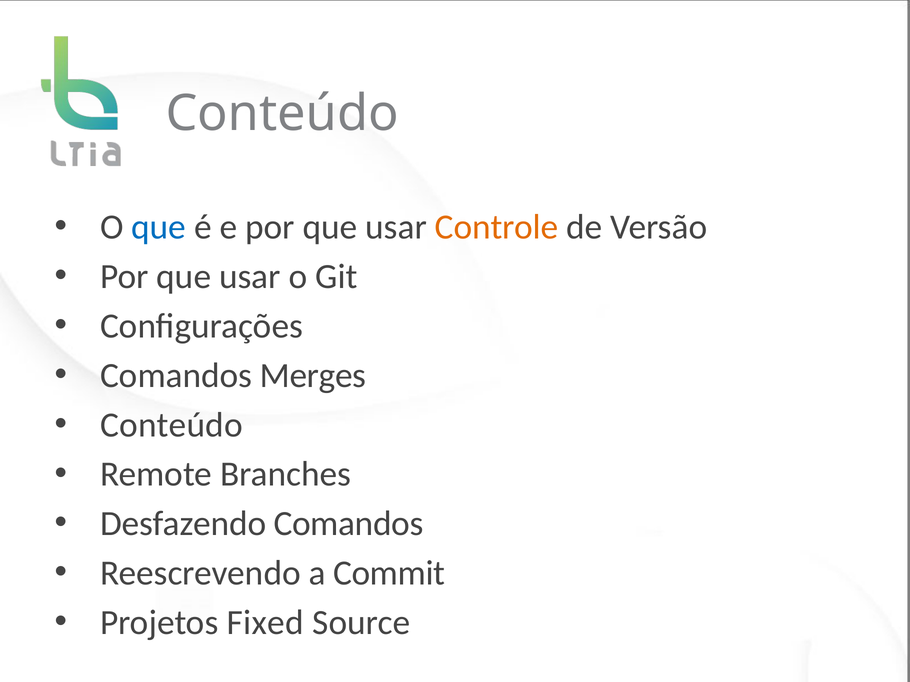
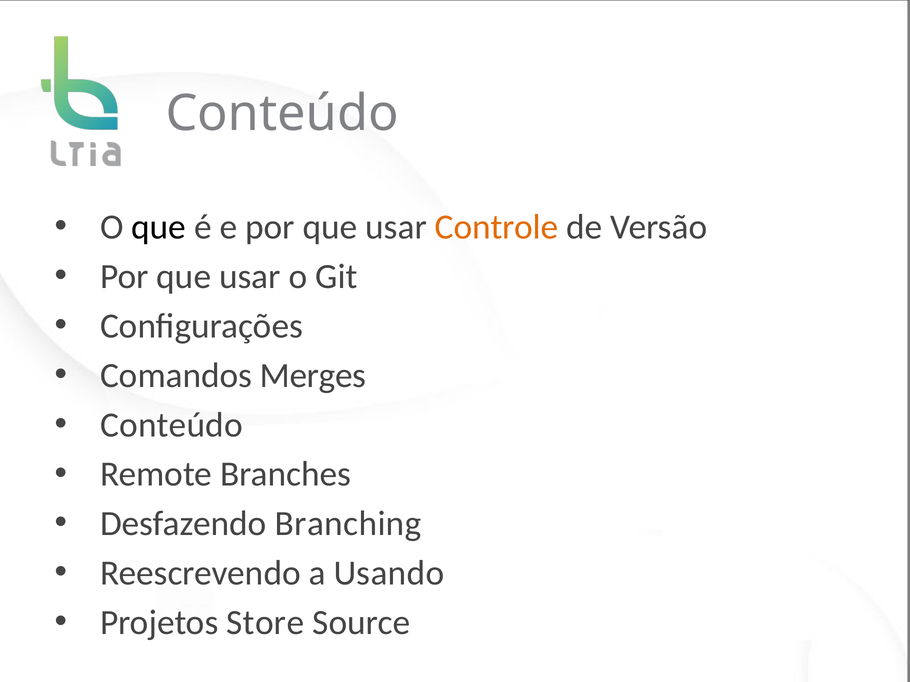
que at (159, 227) colour: blue -> black
Desfazendo Comandos: Comandos -> Branching
Commit: Commit -> Usando
Fixed: Fixed -> Store
